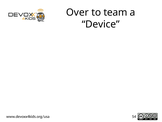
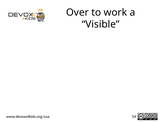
team: team -> work
Device: Device -> Visible
